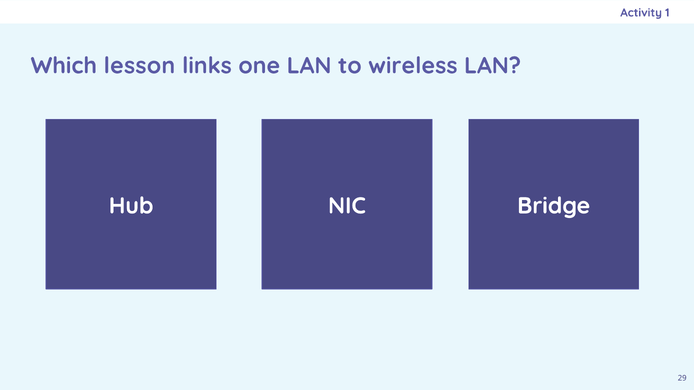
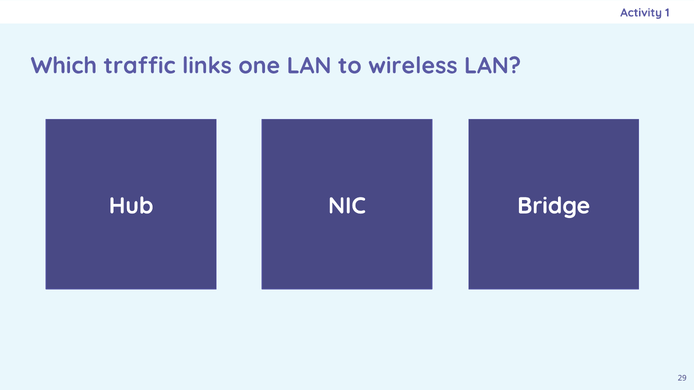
lesson: lesson -> traffic
